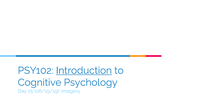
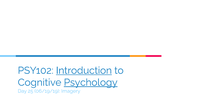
Psychology underline: none -> present
